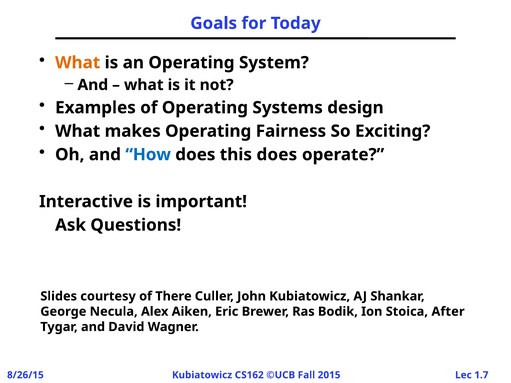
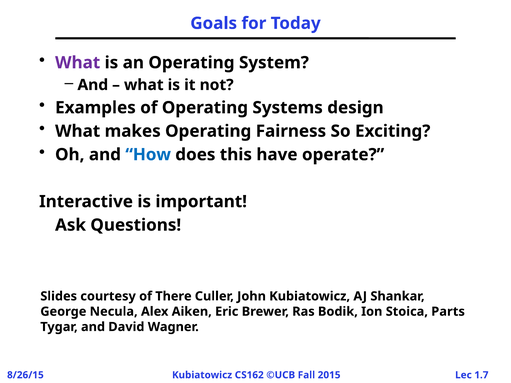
What at (78, 63) colour: orange -> purple
this does: does -> have
After: After -> Parts
